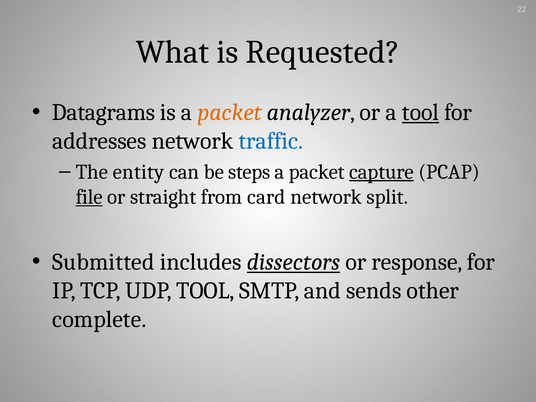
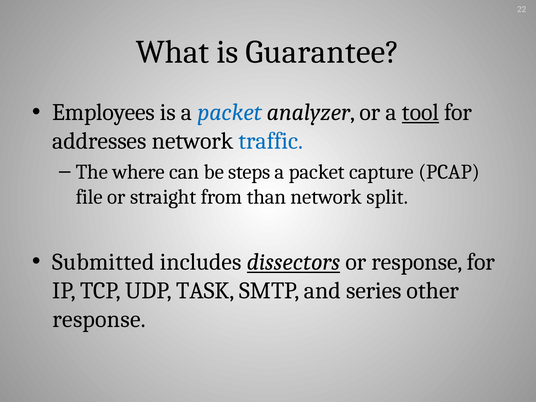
Requested: Requested -> Guarantee
Datagrams: Datagrams -> Employees
packet at (230, 112) colour: orange -> blue
entity: entity -> where
capture underline: present -> none
file underline: present -> none
card: card -> than
UDP TOOL: TOOL -> TASK
sends: sends -> series
complete at (99, 319): complete -> response
